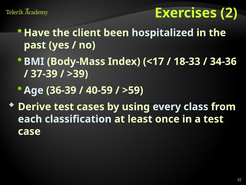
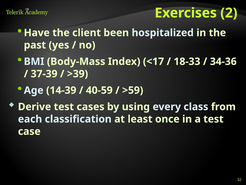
36-39: 36-39 -> 14-39
